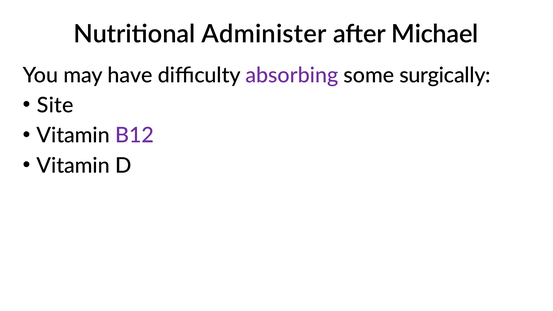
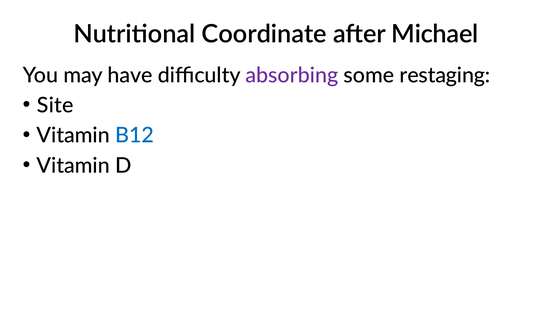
Administer: Administer -> Coordinate
surgically: surgically -> restaging
B12 colour: purple -> blue
